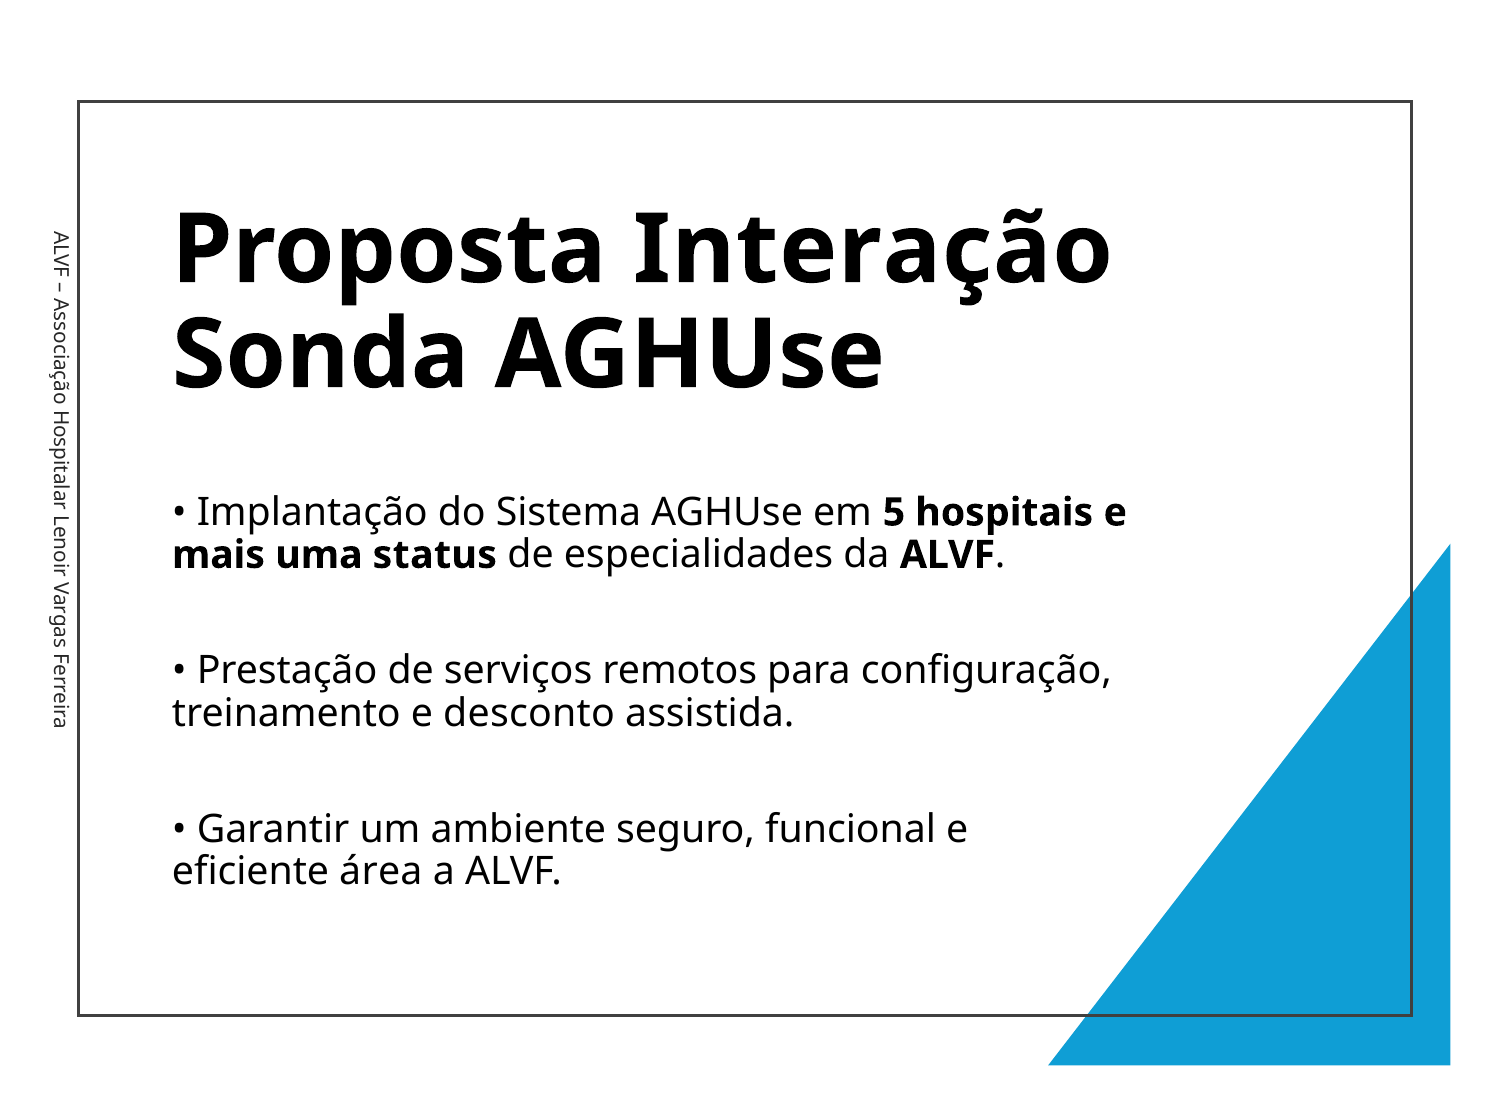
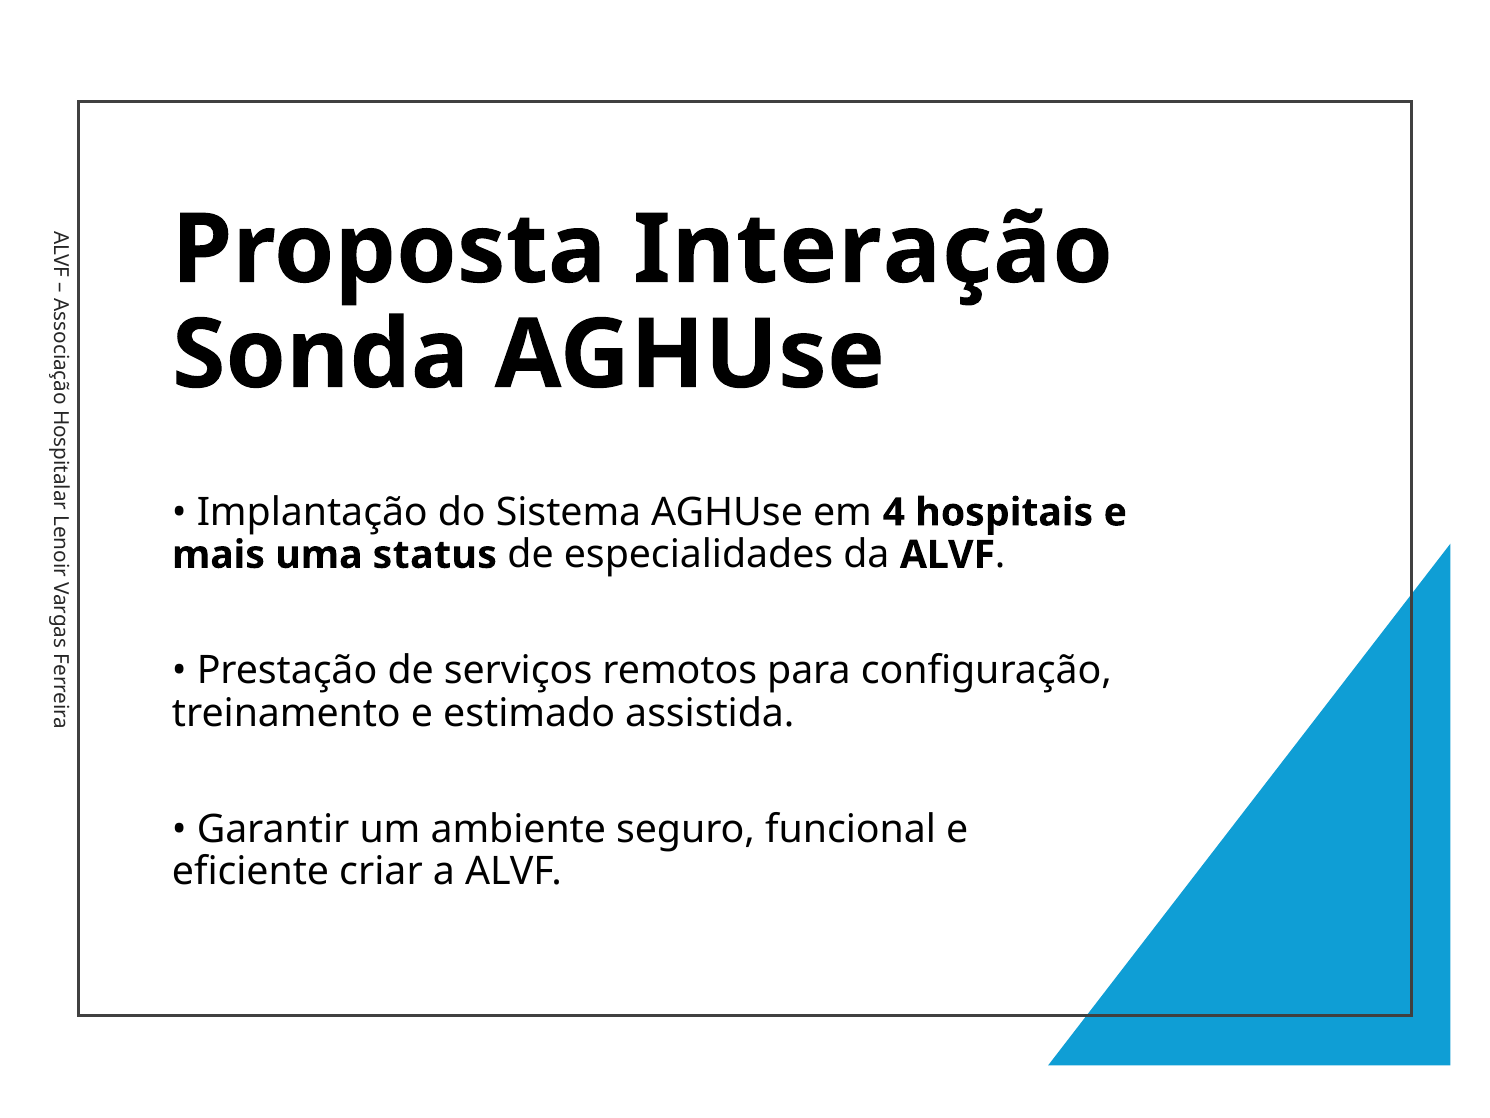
5: 5 -> 4
desconto: desconto -> estimado
área: área -> criar
